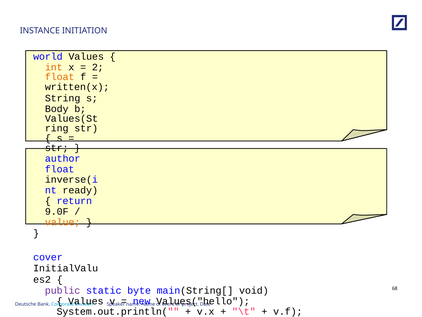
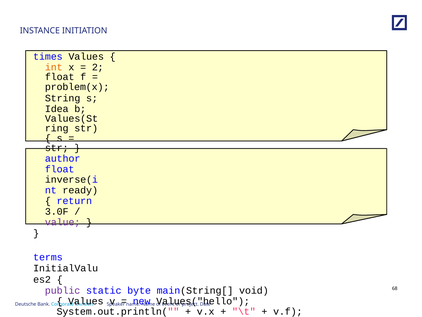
world: world -> times
float at (60, 77) colour: orange -> black
written(x: written(x -> problem(x
Body: Body -> Idea
9.0F: 9.0F -> 3.0F
value colour: orange -> purple
cover: cover -> terms
